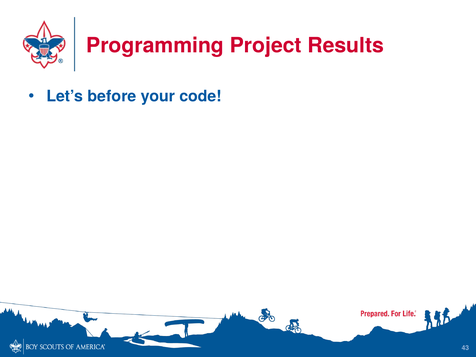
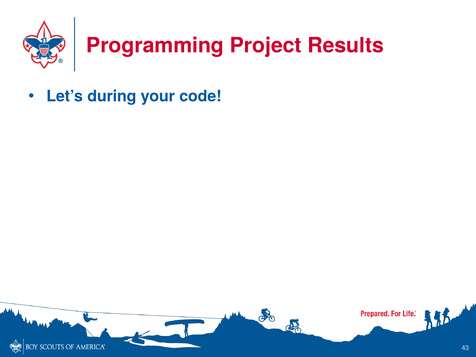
before: before -> during
